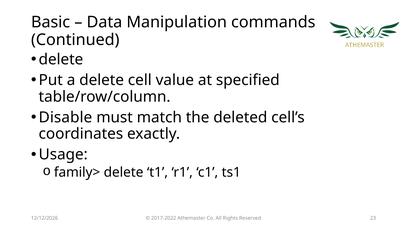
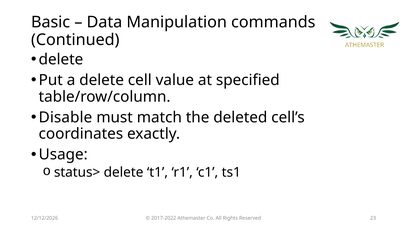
family>: family> -> status>
